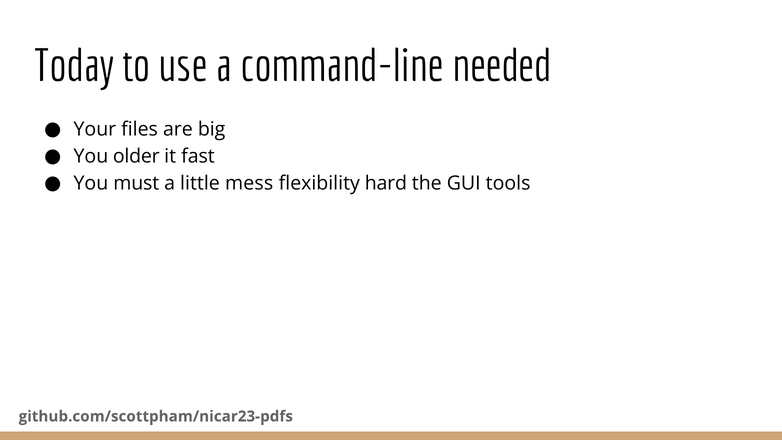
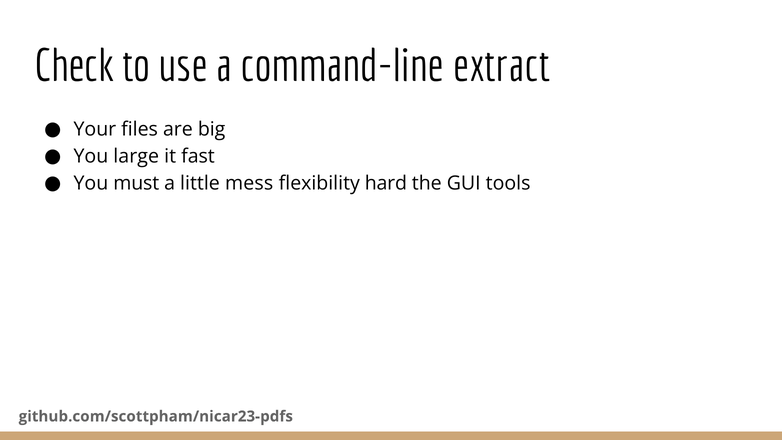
Today: Today -> Check
needed: needed -> extract
older: older -> large
